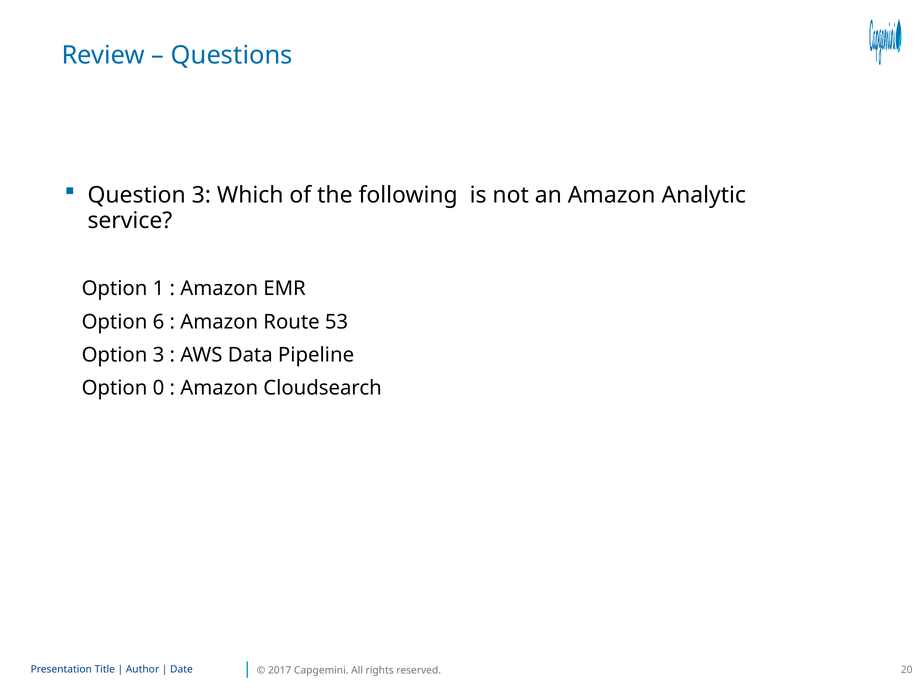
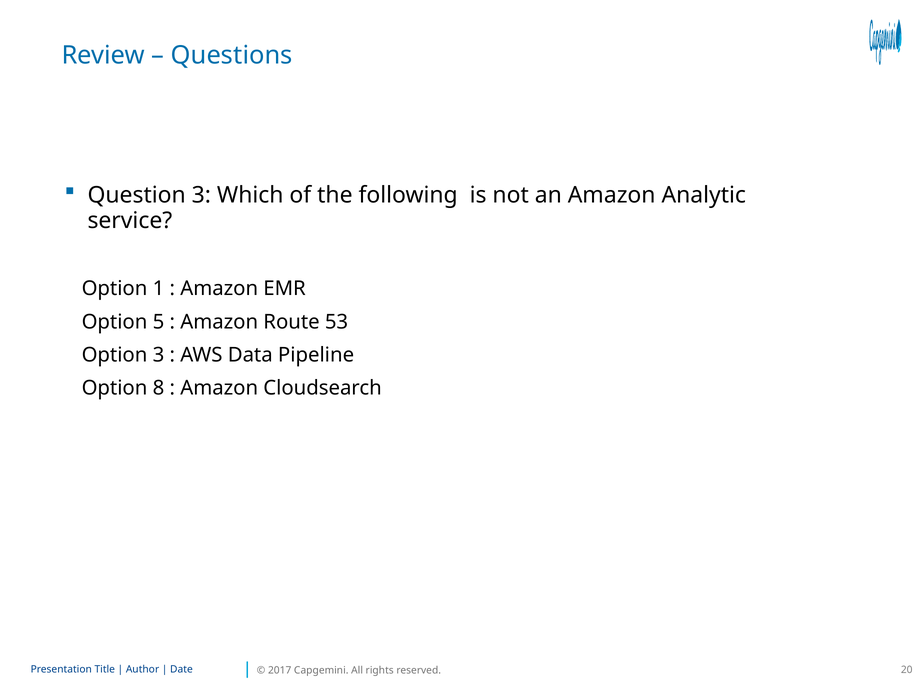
6: 6 -> 5
0: 0 -> 8
